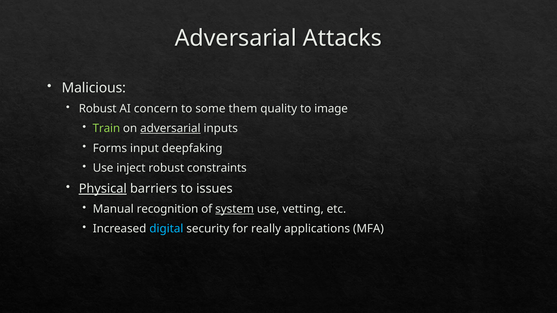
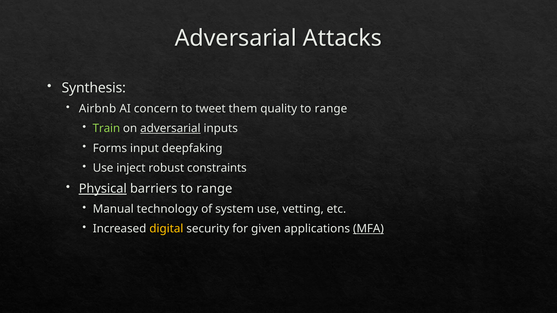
Malicious: Malicious -> Synthesis
Robust at (98, 109): Robust -> Airbnb
some: some -> tweet
image at (331, 109): image -> range
barriers to issues: issues -> range
recognition: recognition -> technology
system underline: present -> none
digital colour: light blue -> yellow
really: really -> given
MFA underline: none -> present
